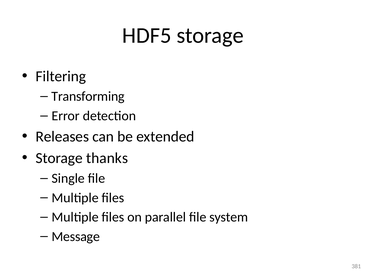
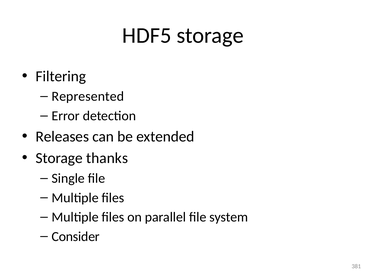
Transforming: Transforming -> Represented
Message: Message -> Consider
